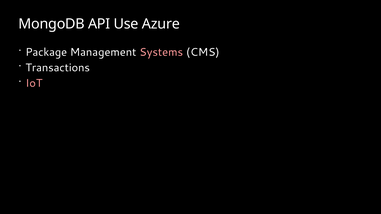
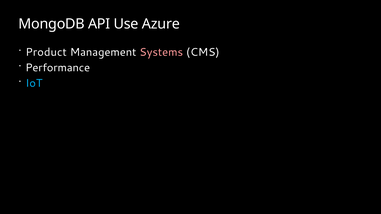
Package: Package -> Product
Transactions: Transactions -> Performance
IoT colour: pink -> light blue
